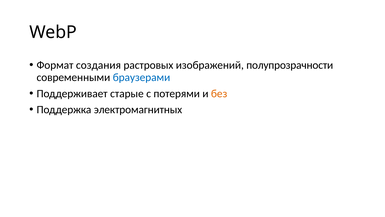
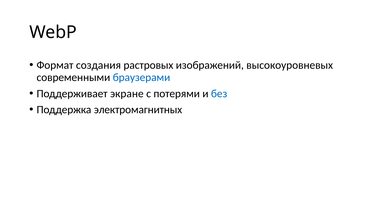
полупрозрачности: полупрозрачности -> высокоуровневых
старые: старые -> экране
без colour: orange -> blue
